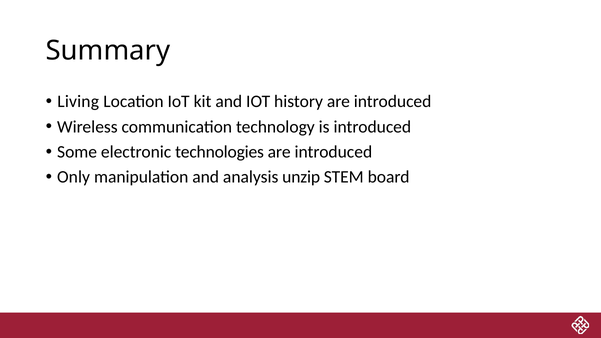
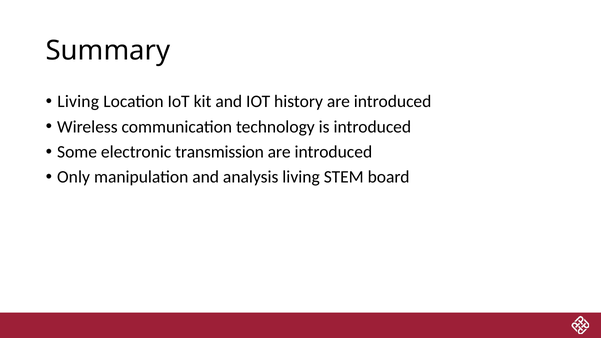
technologies: technologies -> transmission
analysis unzip: unzip -> living
